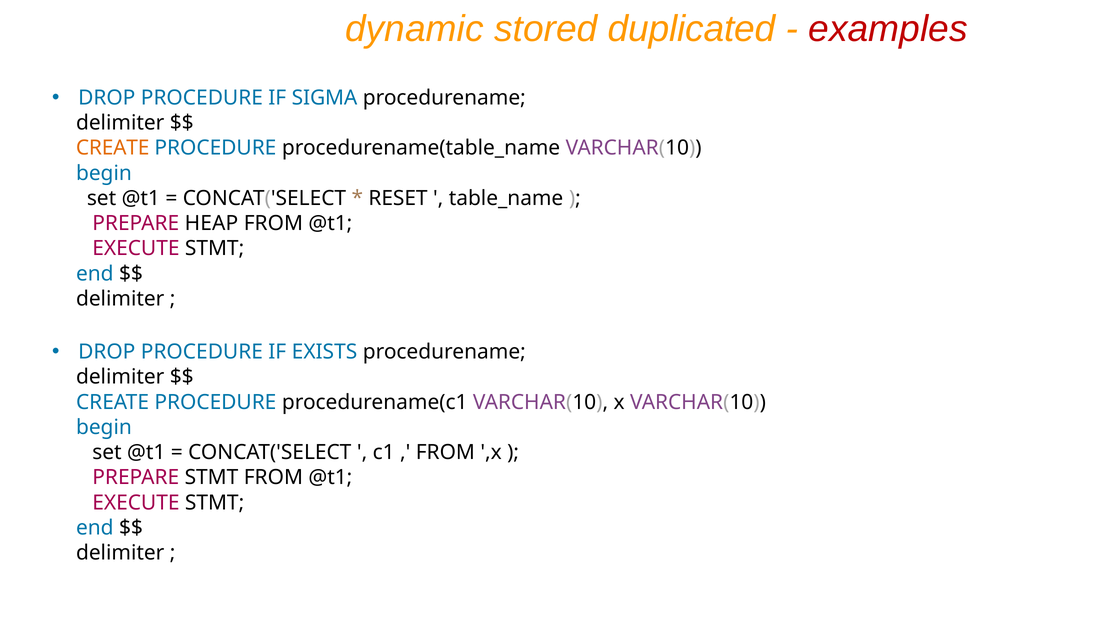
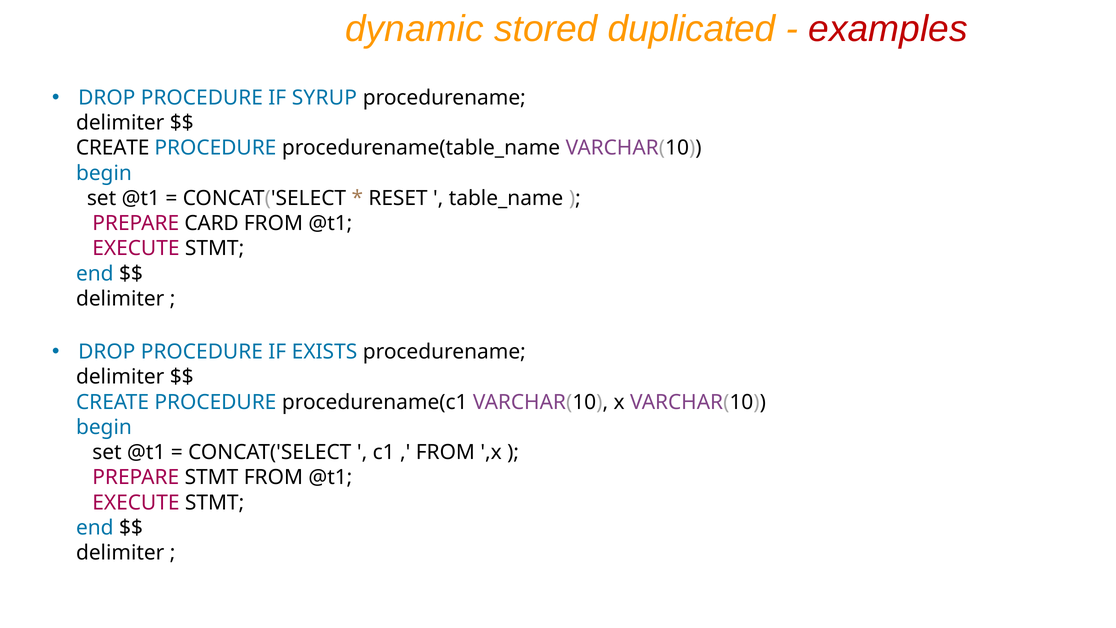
SIGMA: SIGMA -> SYRUP
CREATE at (113, 148) colour: orange -> black
HEAP: HEAP -> CARD
